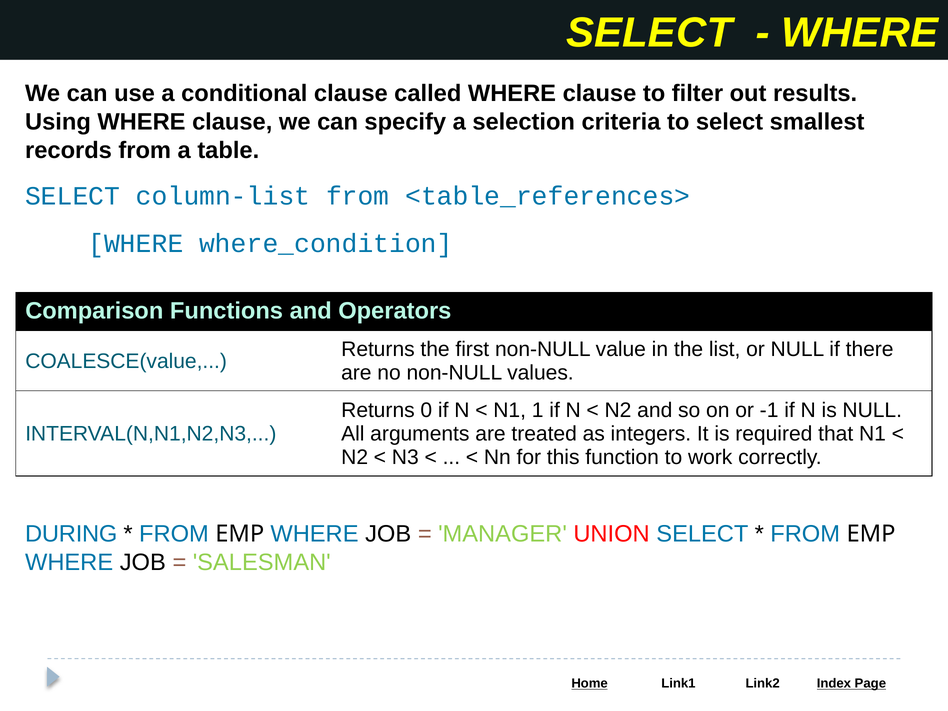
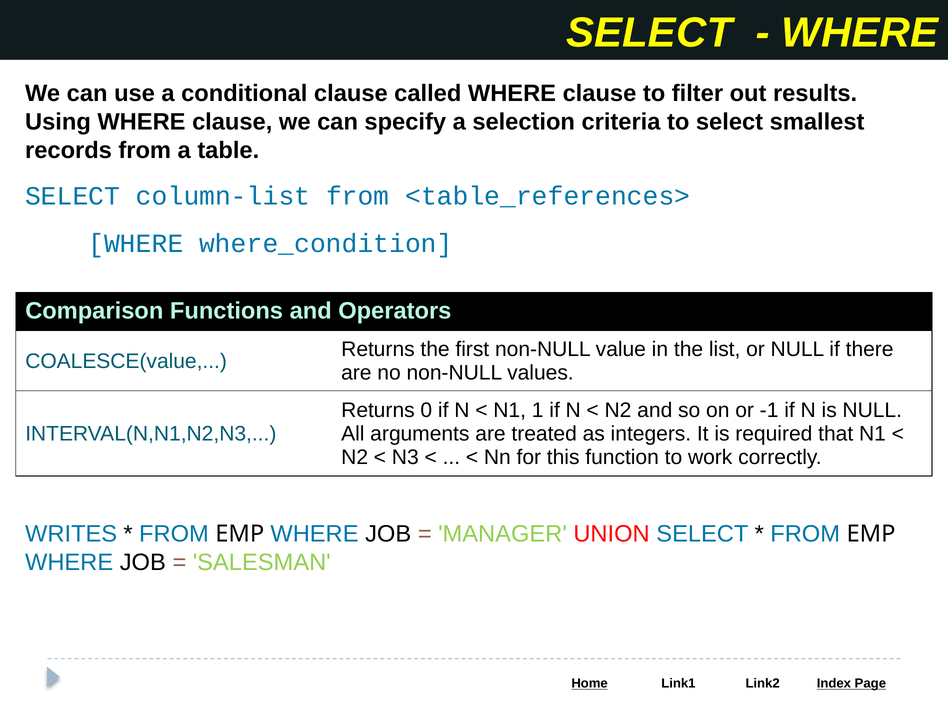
DURING: DURING -> WRITES
